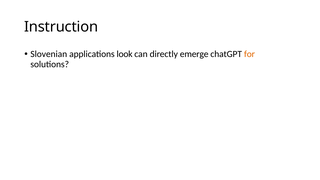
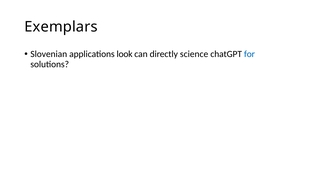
Instruction: Instruction -> Exemplars
emerge: emerge -> science
for colour: orange -> blue
